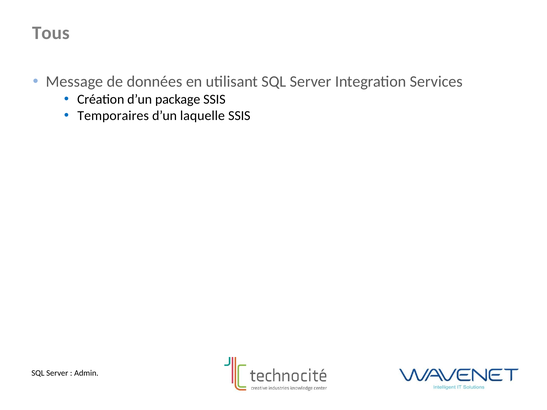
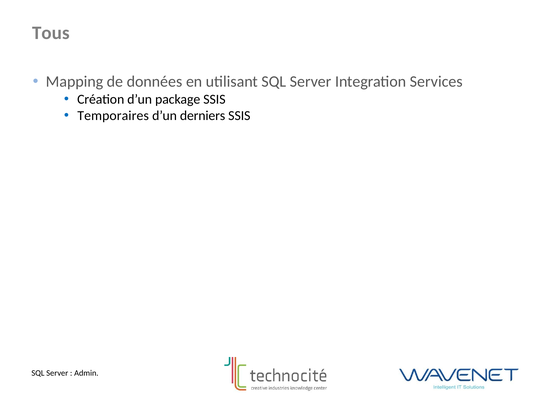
Message: Message -> Mapping
laquelle: laquelle -> derniers
